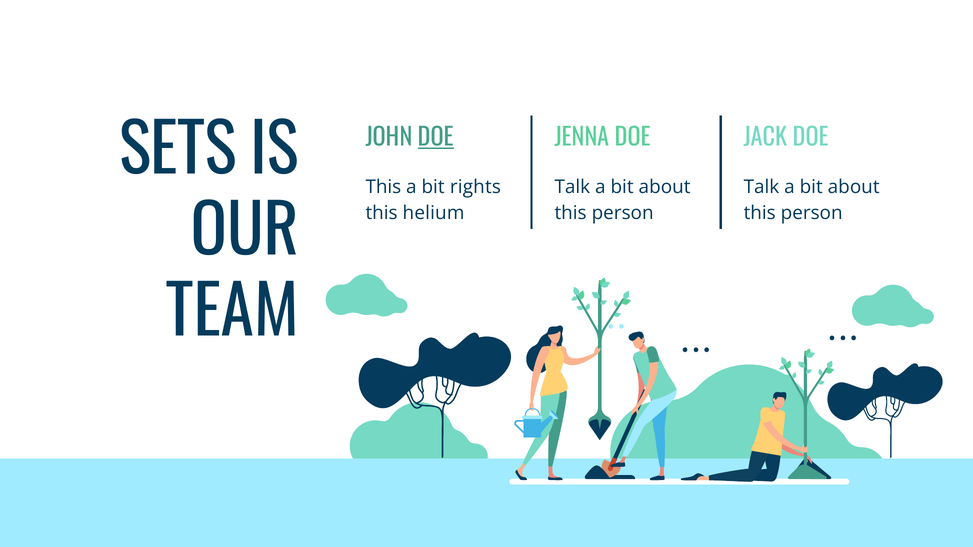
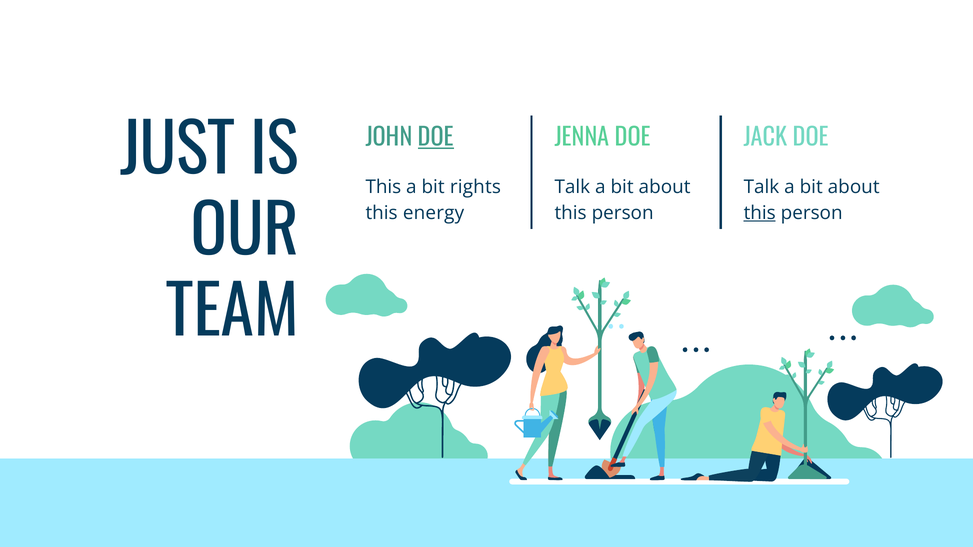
SETS: SETS -> JUST
helium: helium -> energy
this at (760, 213) underline: none -> present
